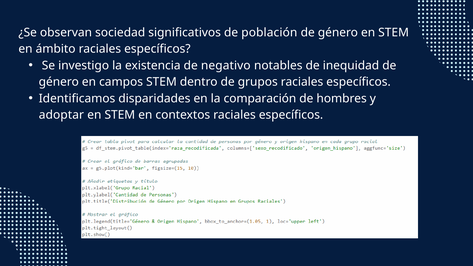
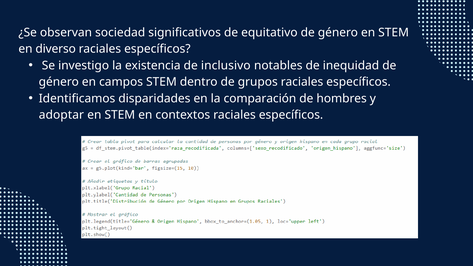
población: población -> equitativo
ámbito: ámbito -> diverso
negativo: negativo -> inclusivo
